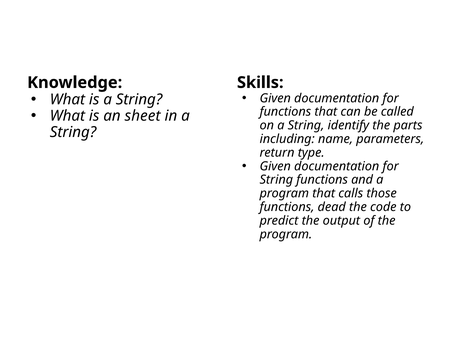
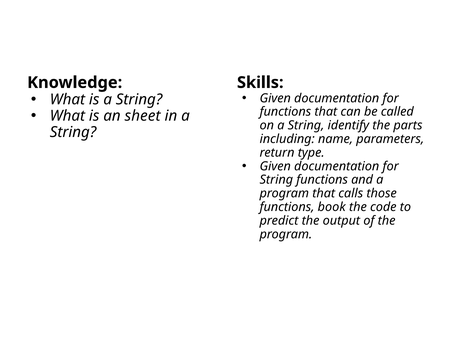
dead: dead -> book
